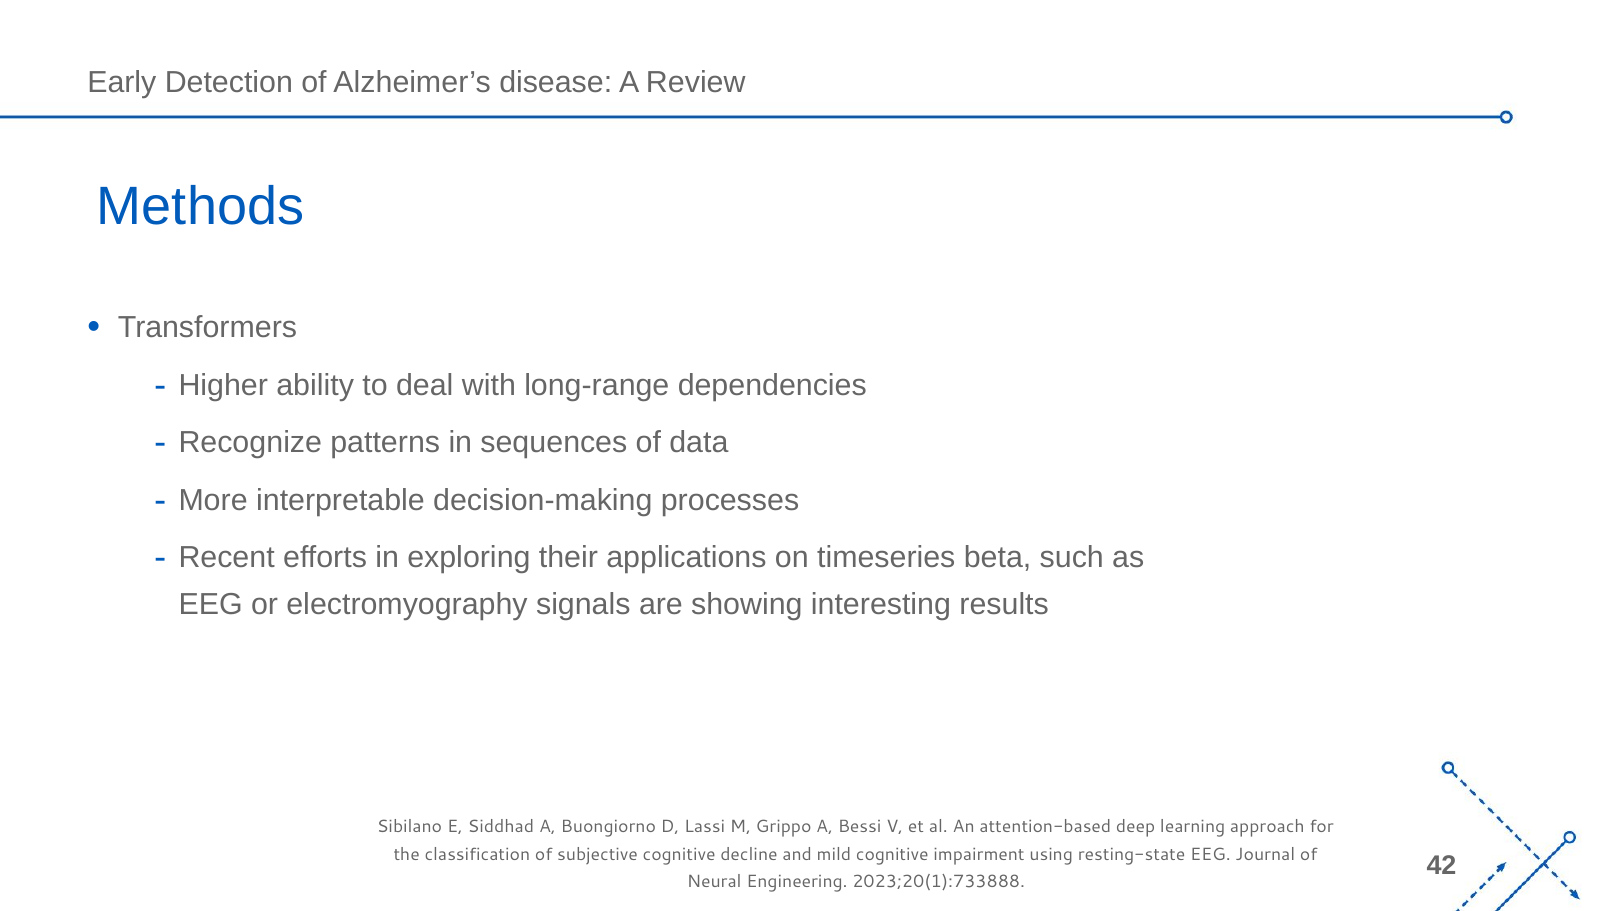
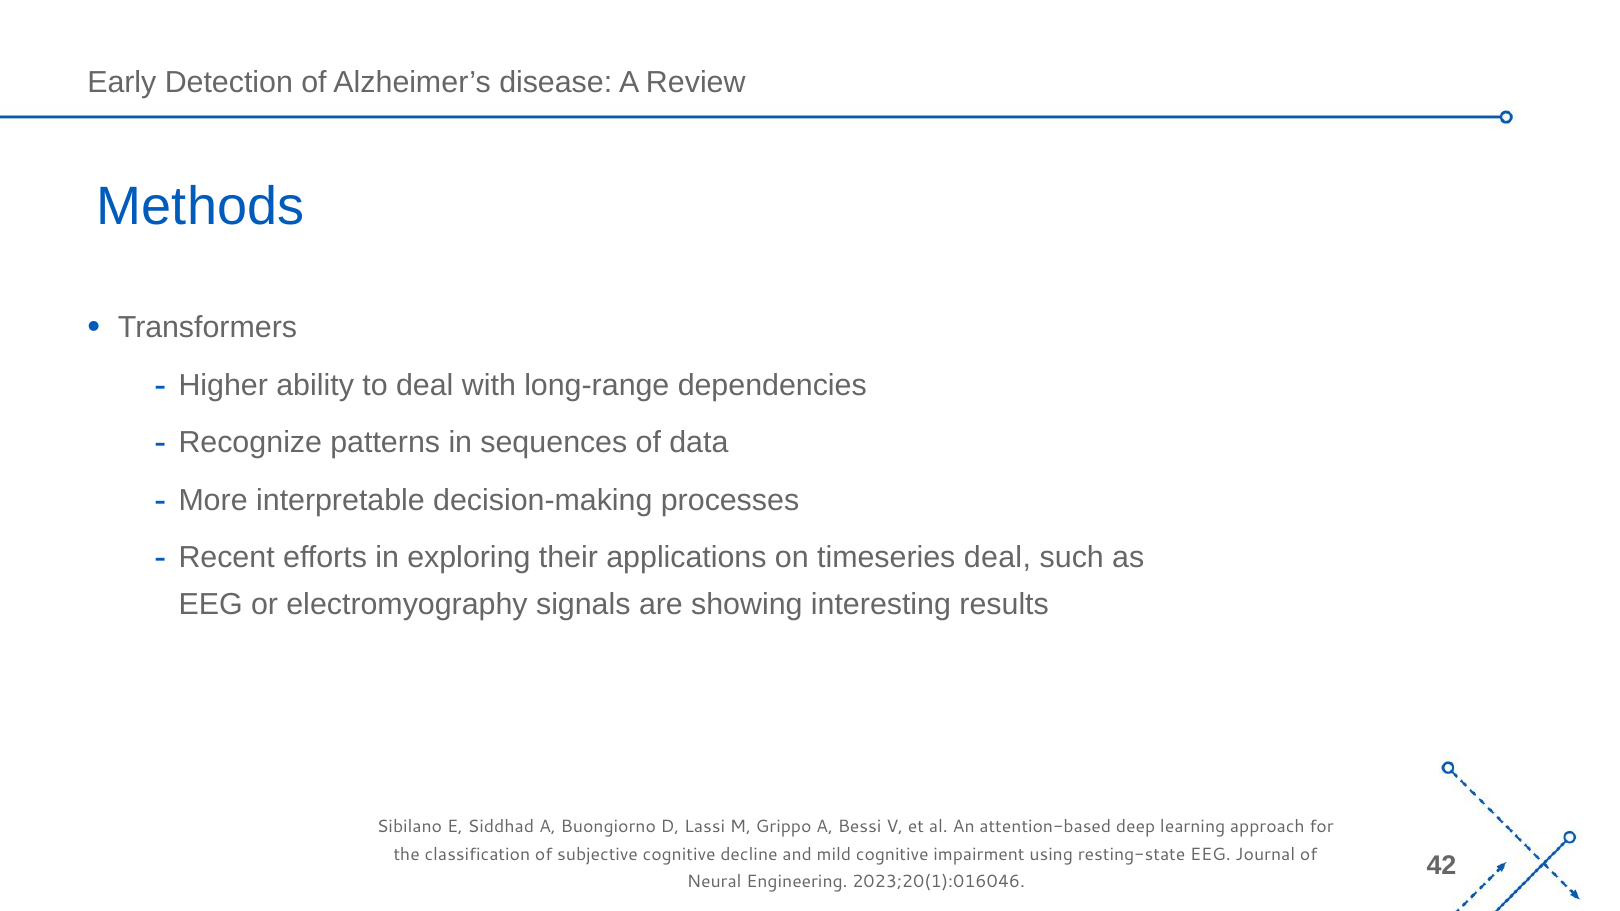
timeseries beta: beta -> deal
2023;20(1):733888: 2023;20(1):733888 -> 2023;20(1):016046
